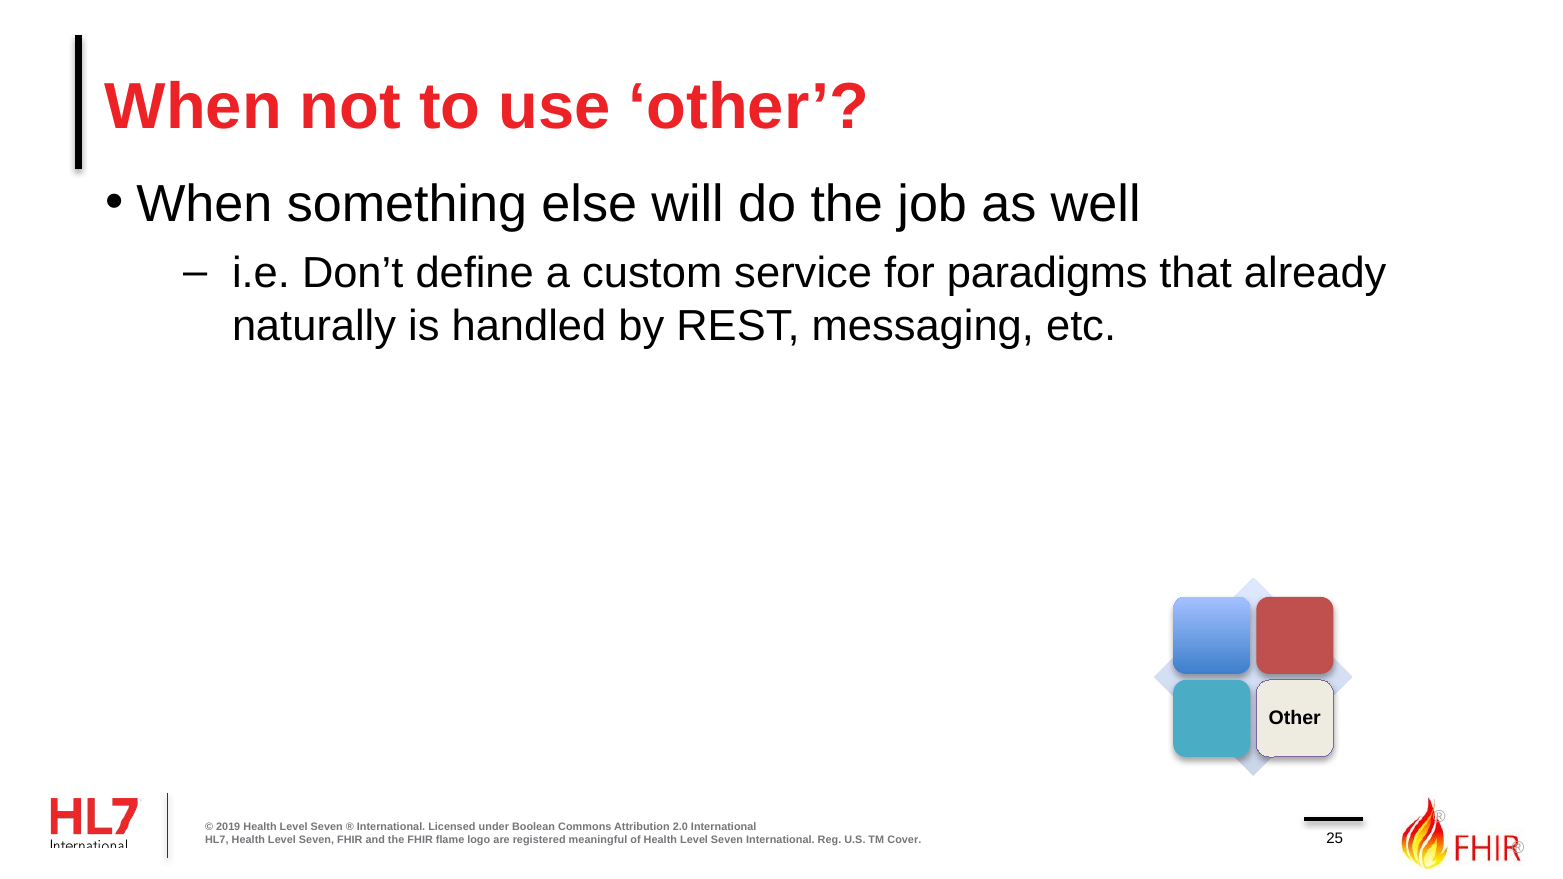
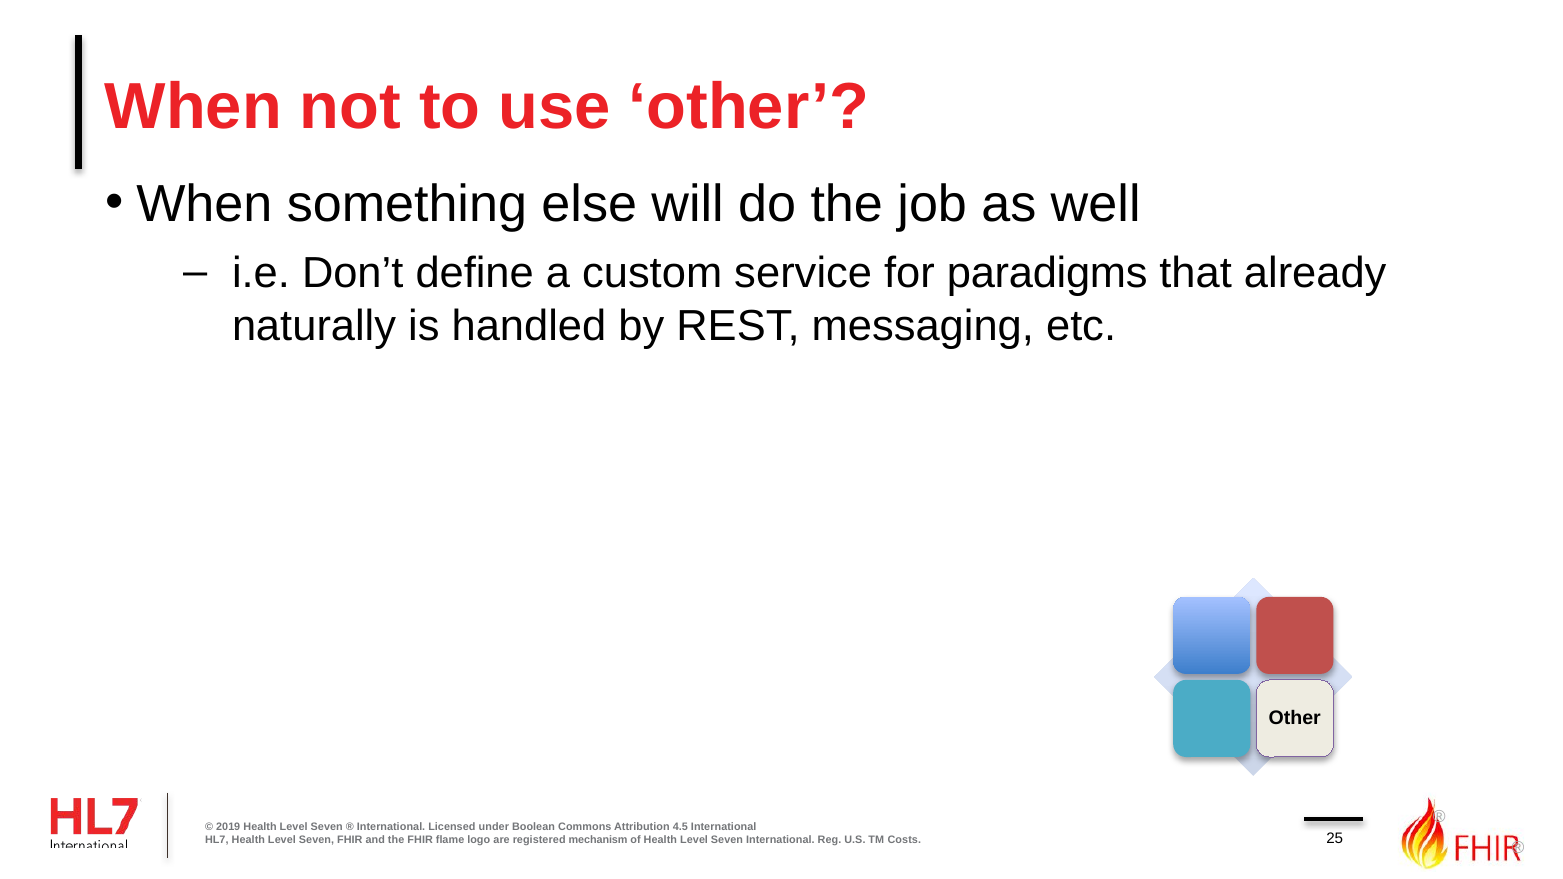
2.0: 2.0 -> 4.5
meaningful: meaningful -> mechanism
Cover: Cover -> Costs
